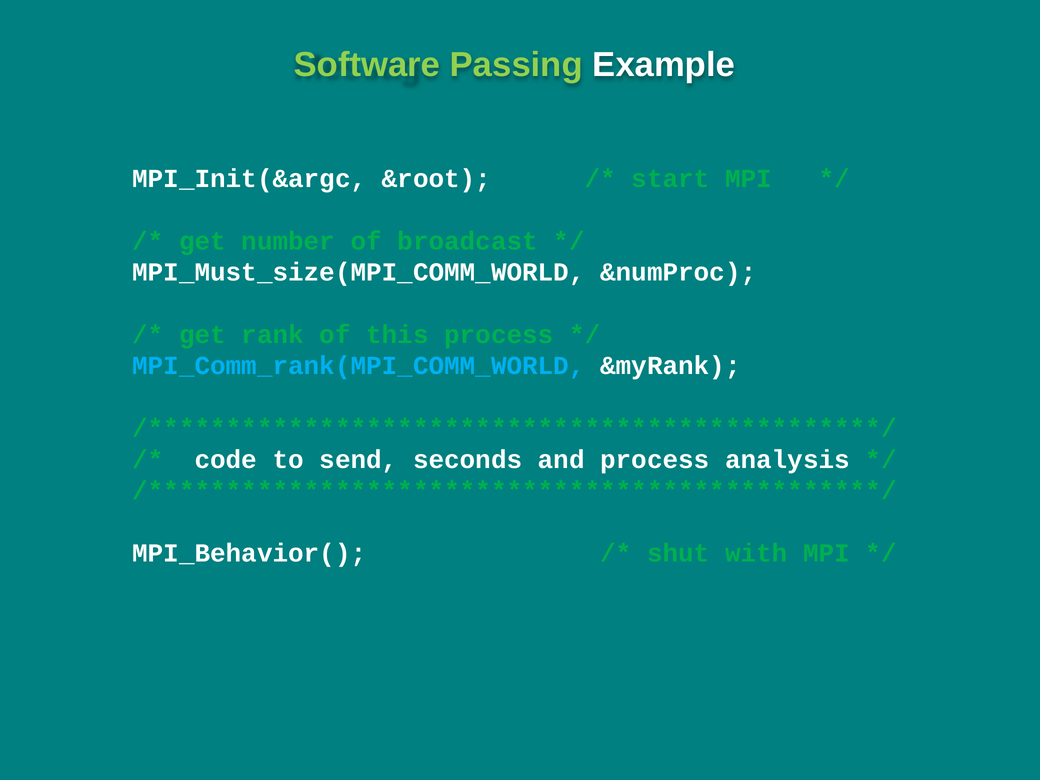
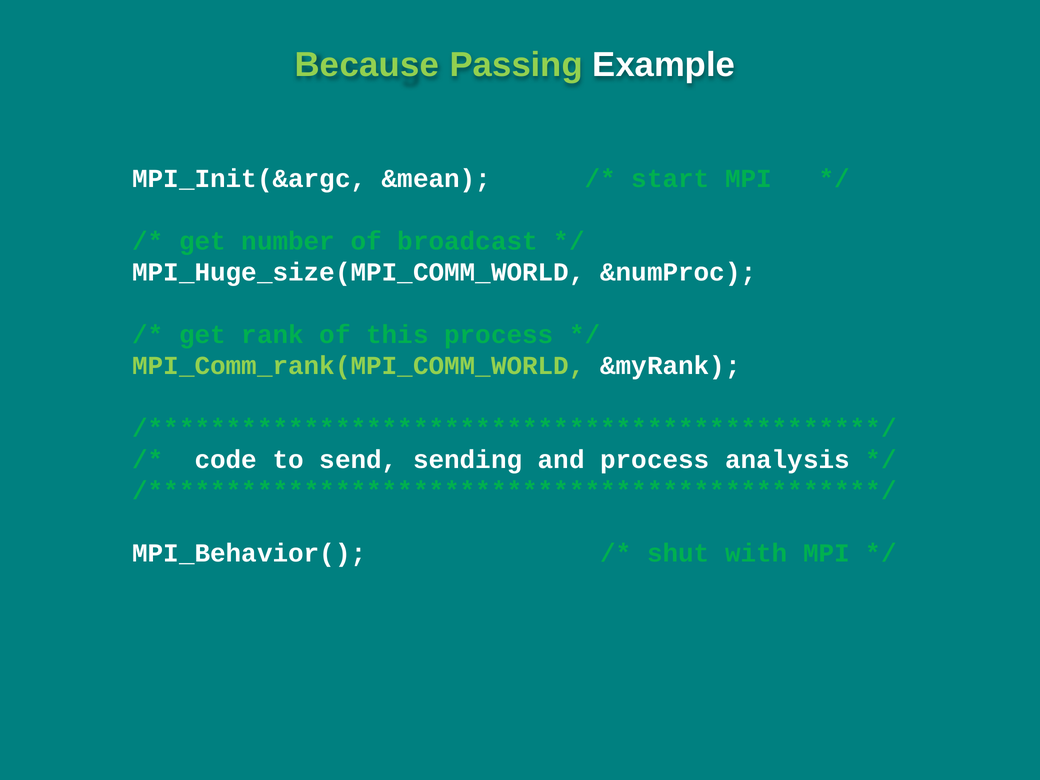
Software: Software -> Because
&root: &root -> &mean
MPI_Must_size(MPI_COMM_WORLD: MPI_Must_size(MPI_COMM_WORLD -> MPI_Huge_size(MPI_COMM_WORLD
MPI_Comm_rank(MPI_COMM_WORLD colour: light blue -> light green
seconds: seconds -> sending
